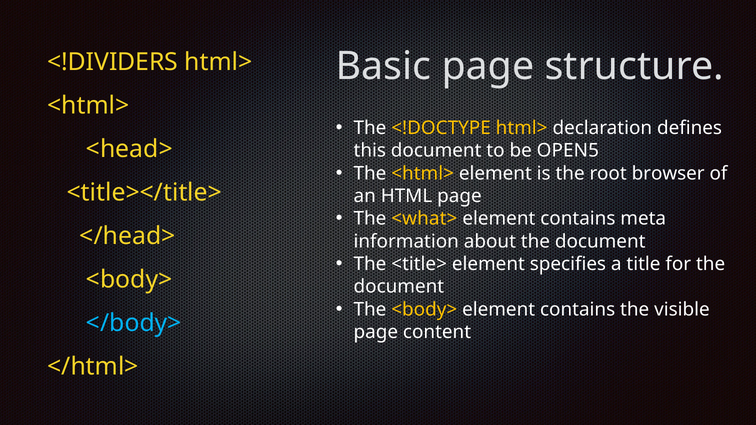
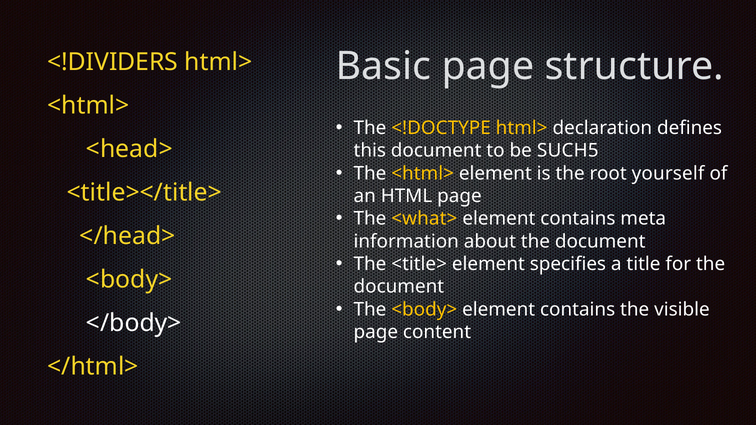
OPEN5: OPEN5 -> SUCH5
browser: browser -> yourself
</body> colour: light blue -> white
